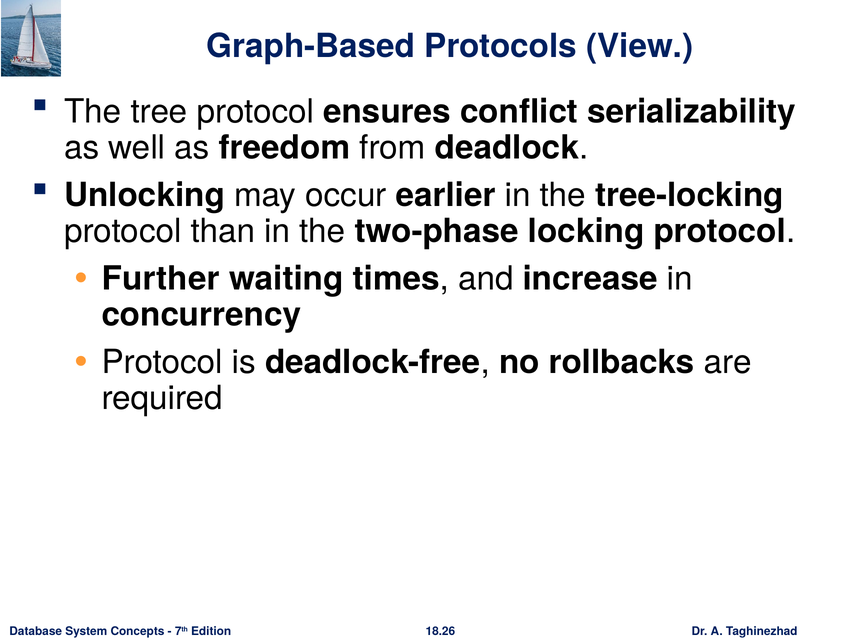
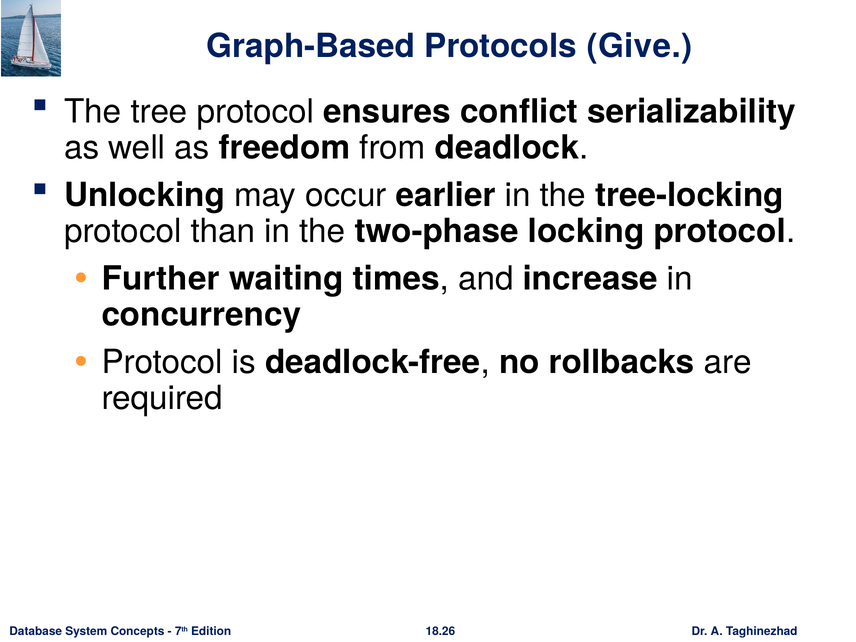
View: View -> Give
